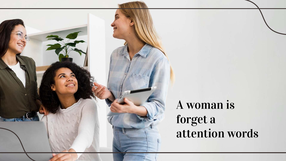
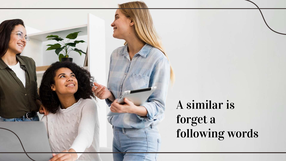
woman: woman -> similar
attention: attention -> following
